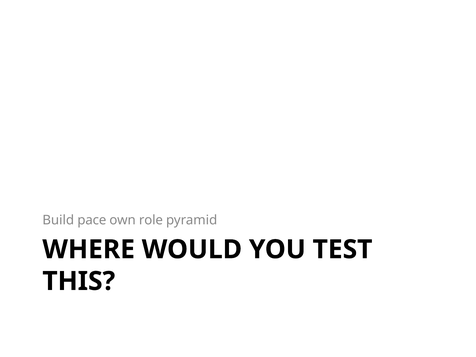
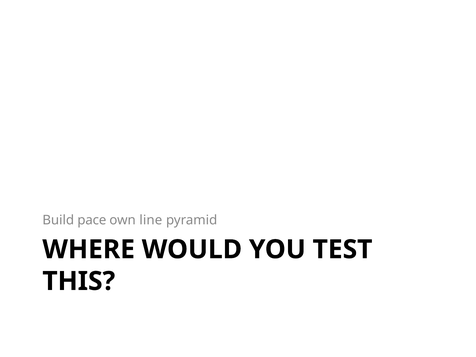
role: role -> line
